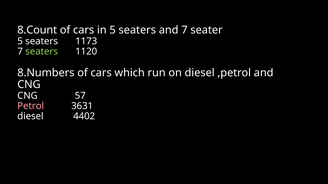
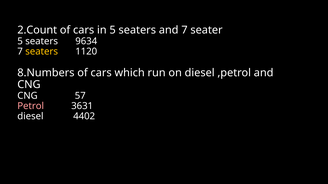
8.Count: 8.Count -> 2.Count
1173: 1173 -> 9634
seaters at (42, 52) colour: light green -> yellow
